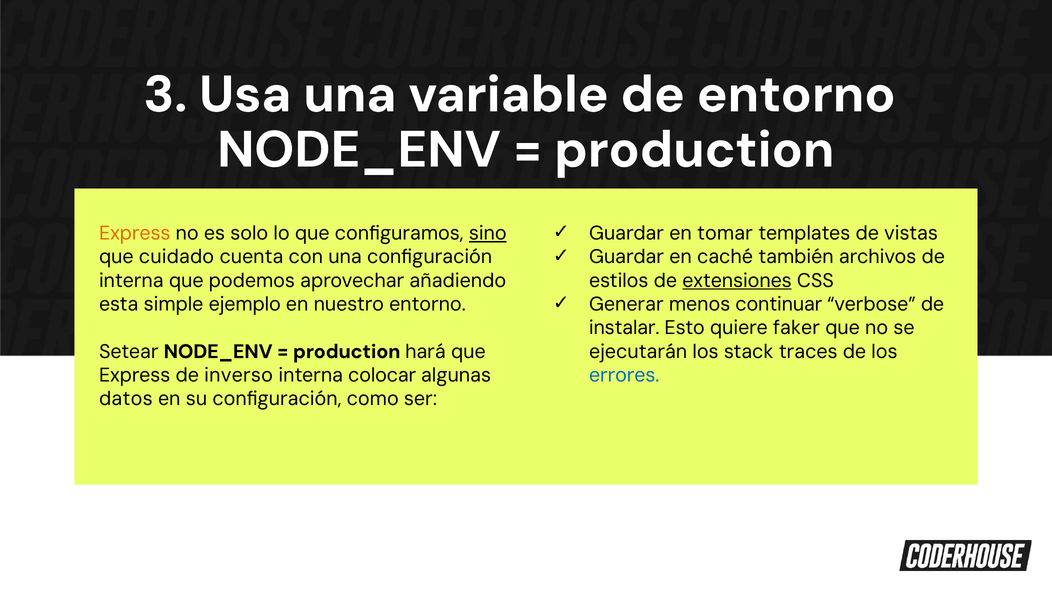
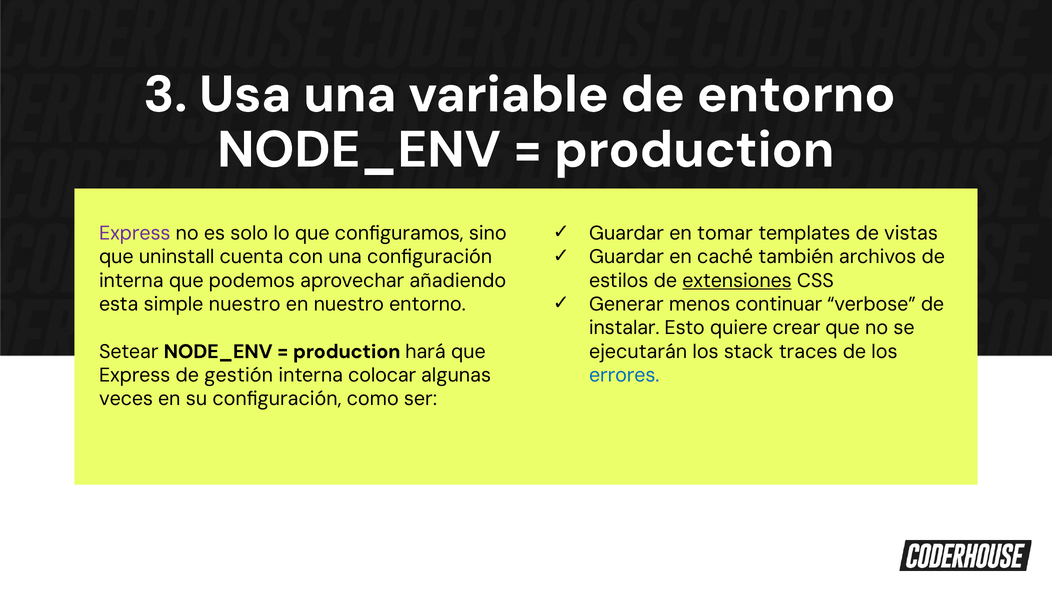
Express at (135, 233) colour: orange -> purple
sino underline: present -> none
cuidado: cuidado -> uninstall
simple ejemplo: ejemplo -> nuestro
faker: faker -> crear
inverso: inverso -> gestión
datos: datos -> veces
